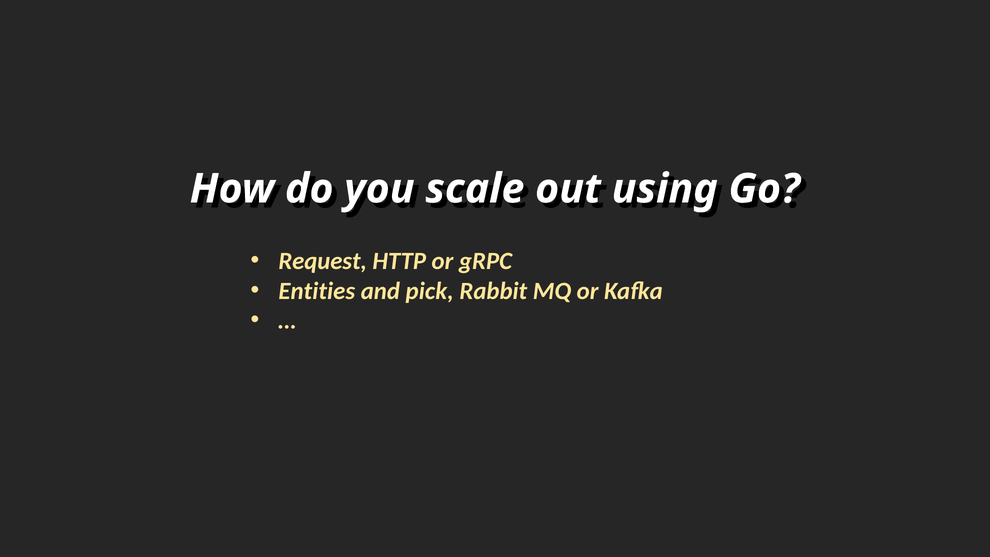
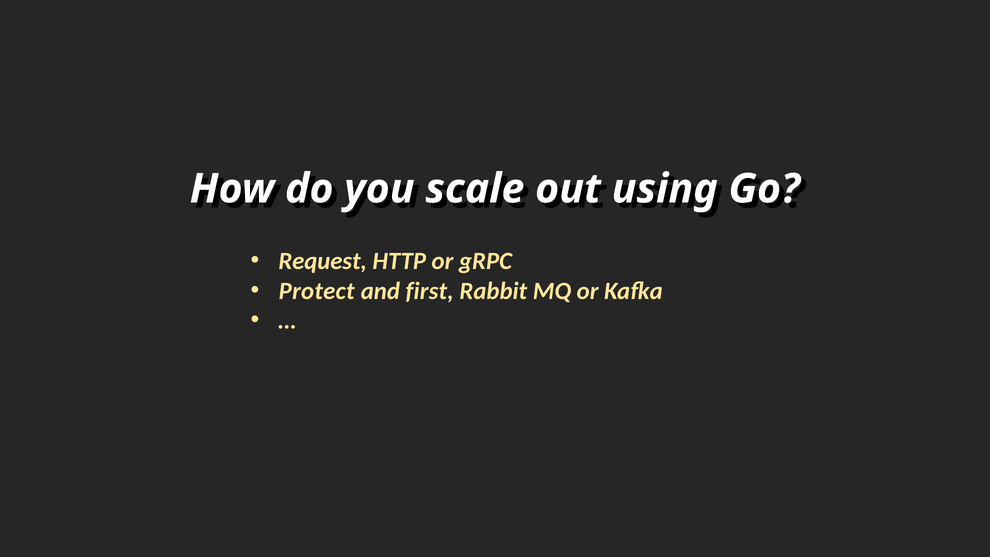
Entities: Entities -> Protect
pick: pick -> first
